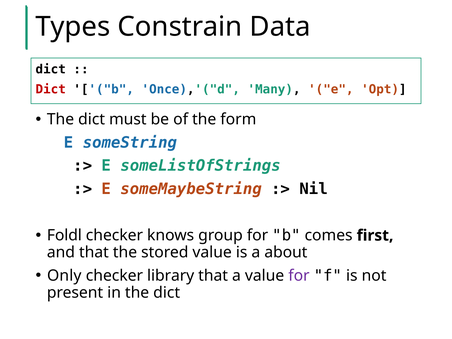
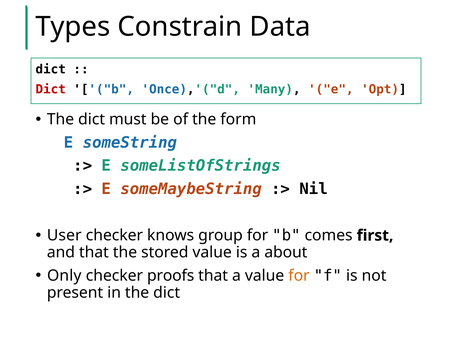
Foldl: Foldl -> User
library: library -> proofs
for at (299, 276) colour: purple -> orange
